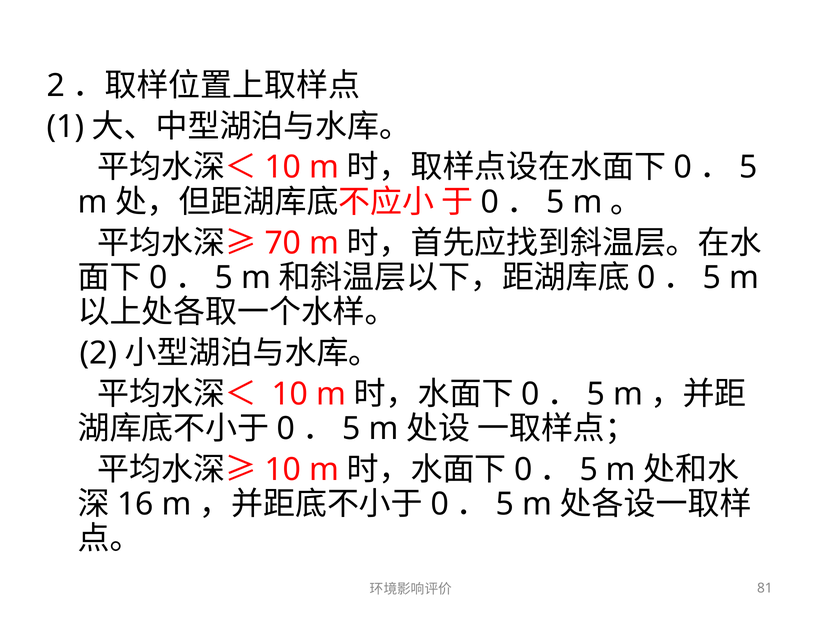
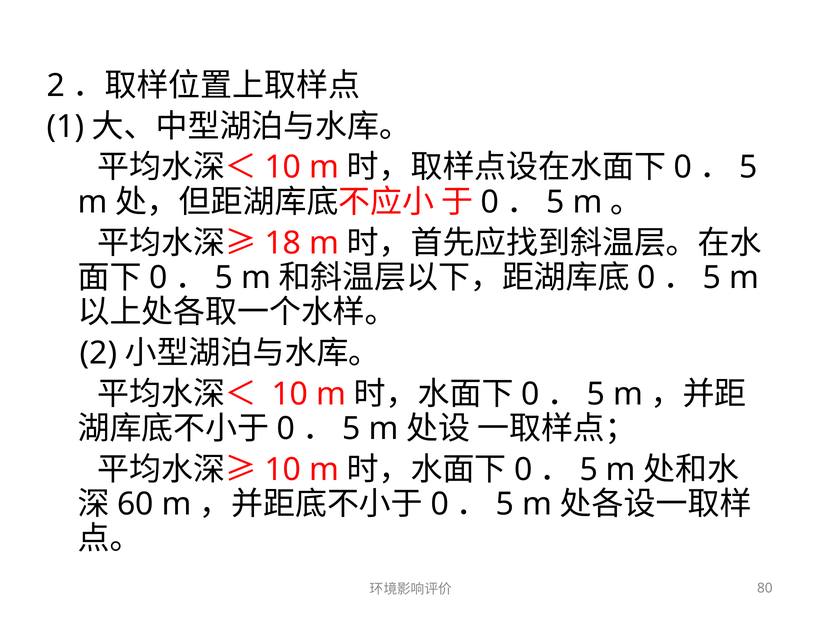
70: 70 -> 18
16: 16 -> 60
81: 81 -> 80
